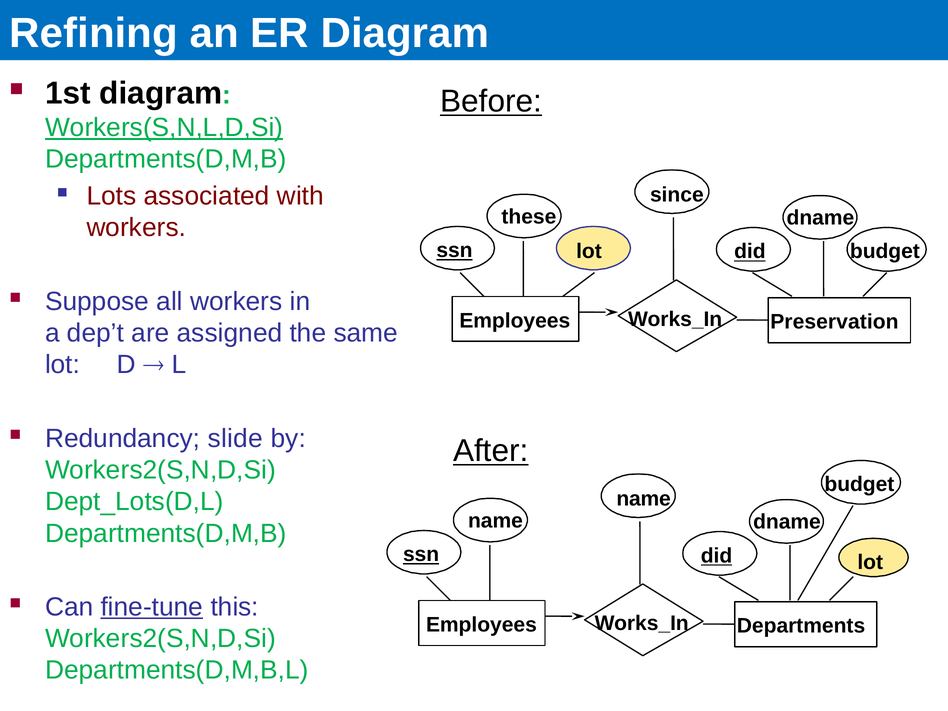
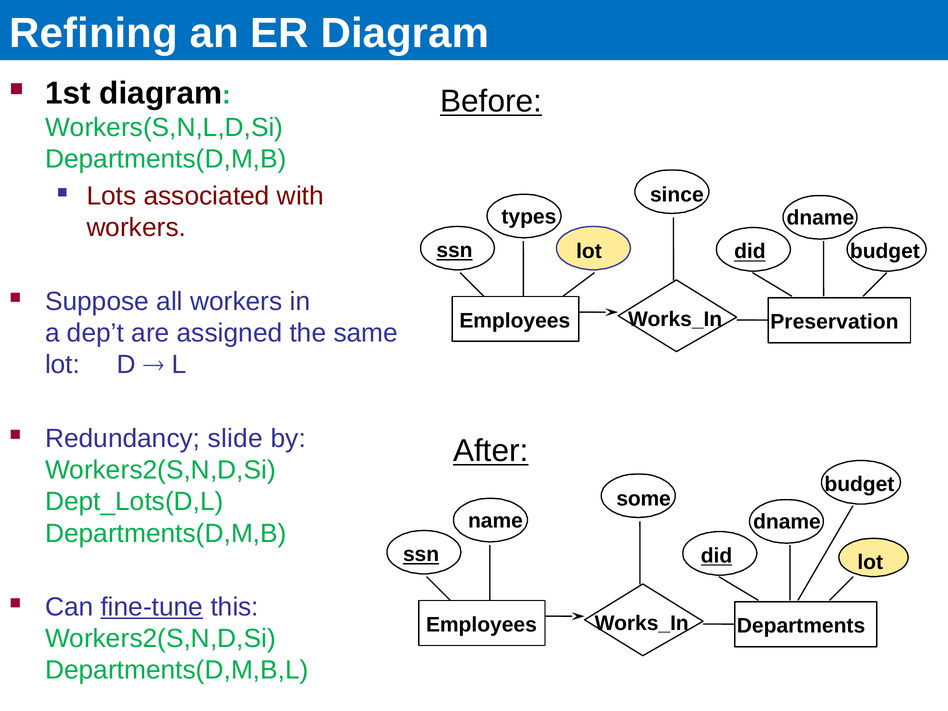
Workers(S,N,L,D,Si underline: present -> none
these: these -> types
name at (644, 499): name -> some
